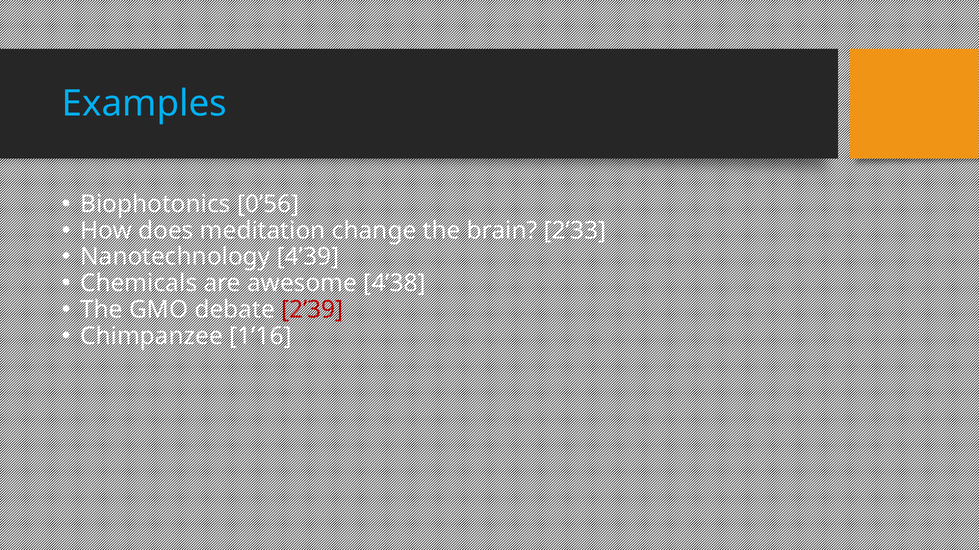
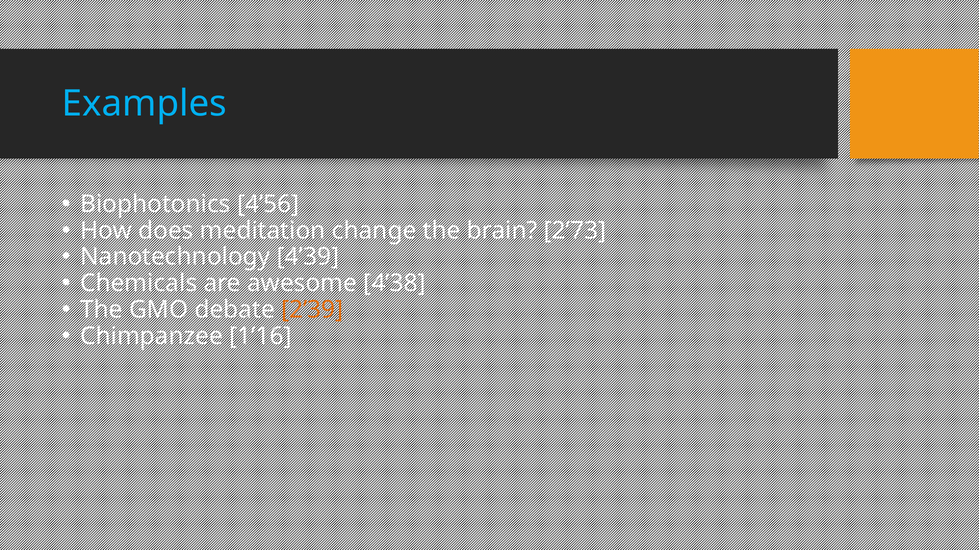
0’56: 0’56 -> 4’56
2’33: 2’33 -> 2’73
2’39 colour: red -> orange
